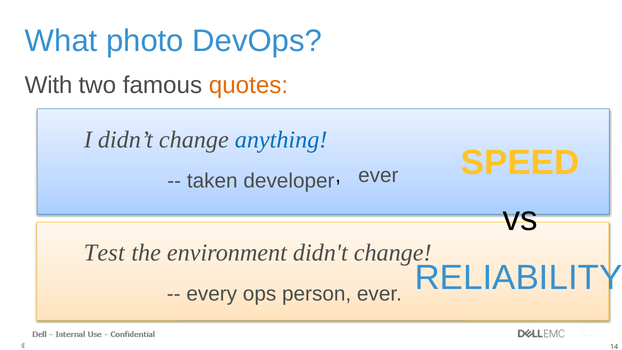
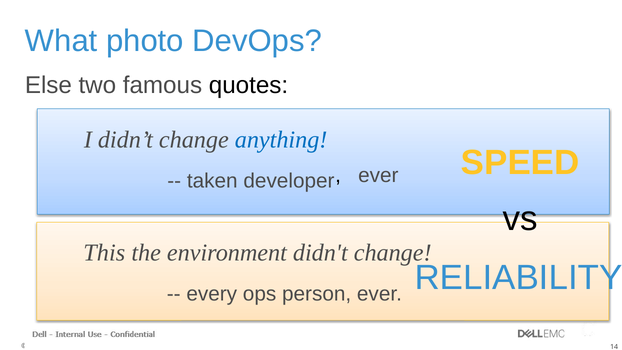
With: With -> Else
quotes colour: orange -> black
Test: Test -> This
